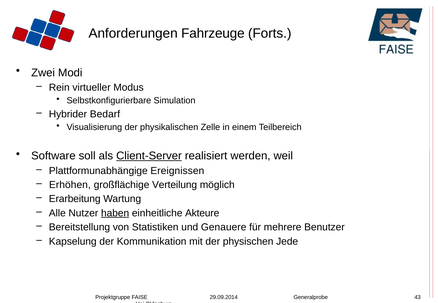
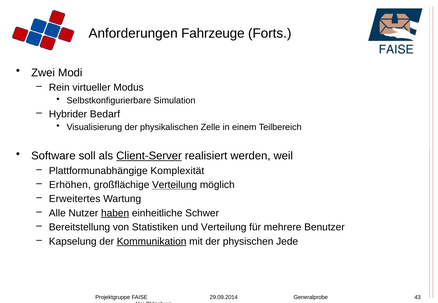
Ereignissen: Ereignissen -> Komplexität
Verteilung at (175, 185) underline: none -> present
Erarbeitung: Erarbeitung -> Erweitertes
Akteure: Akteure -> Schwer
und Genauere: Genauere -> Verteilung
Kommunikation underline: none -> present
